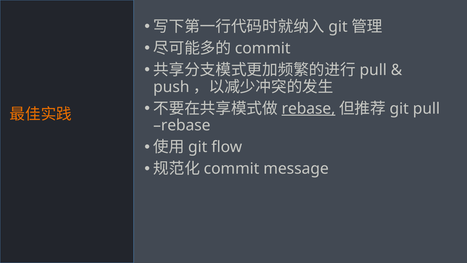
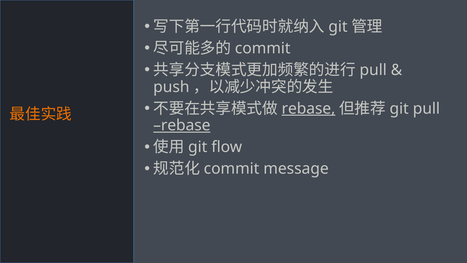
rebase at (182, 125) underline: none -> present
